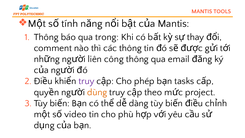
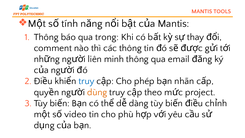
công: công -> minh
truy at (86, 81) colour: purple -> blue
tasks: tasks -> nhãn
